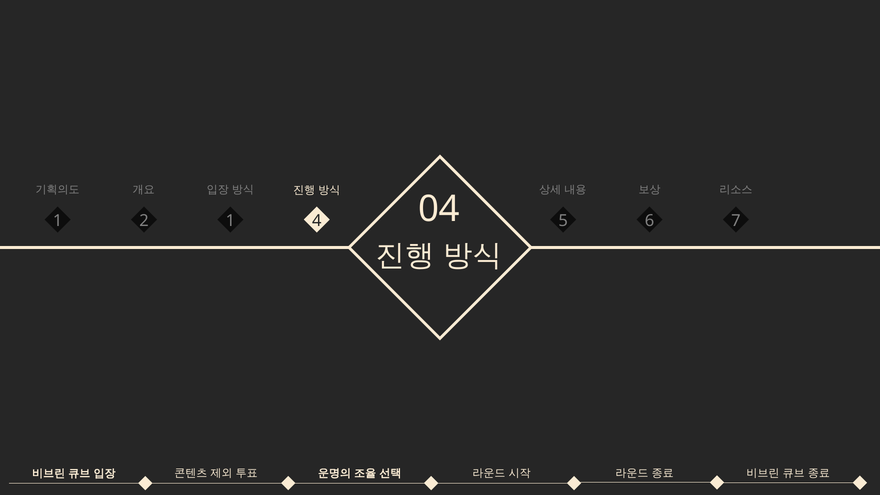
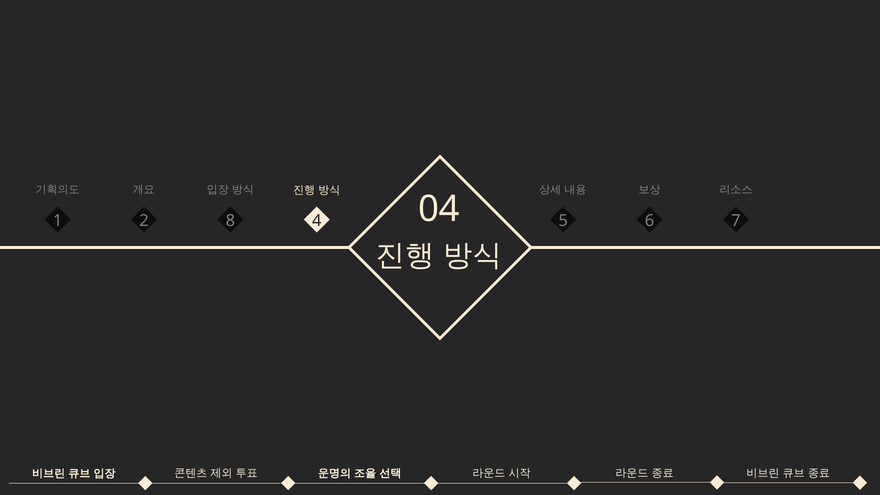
2 1: 1 -> 8
